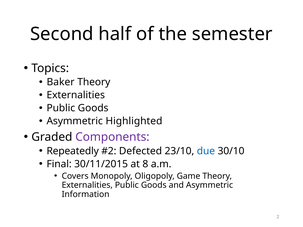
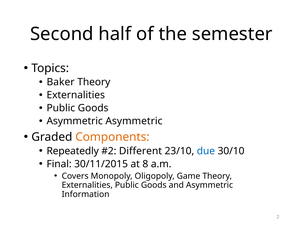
Asymmetric Highlighted: Highlighted -> Asymmetric
Components colour: purple -> orange
Defected: Defected -> Different
